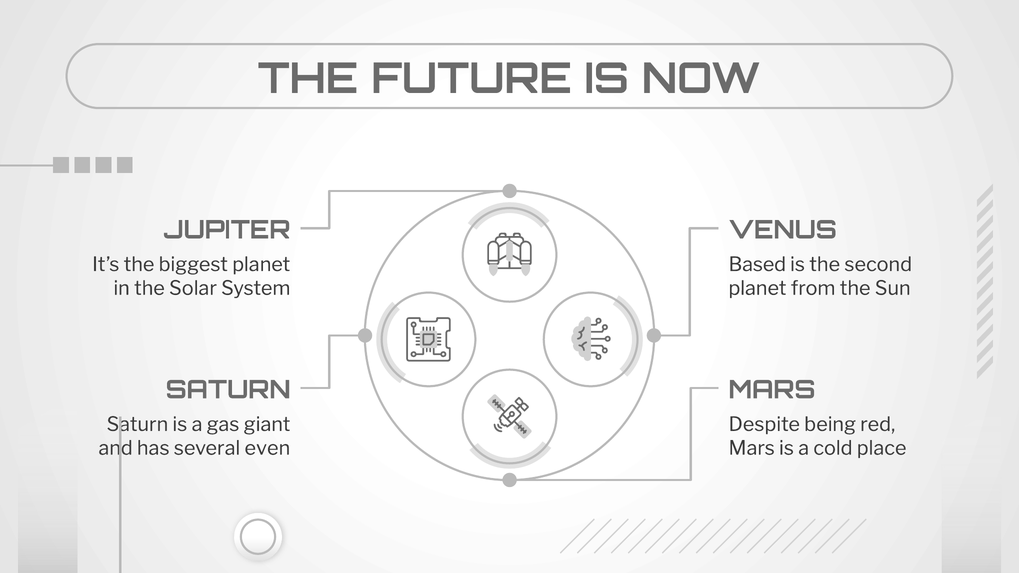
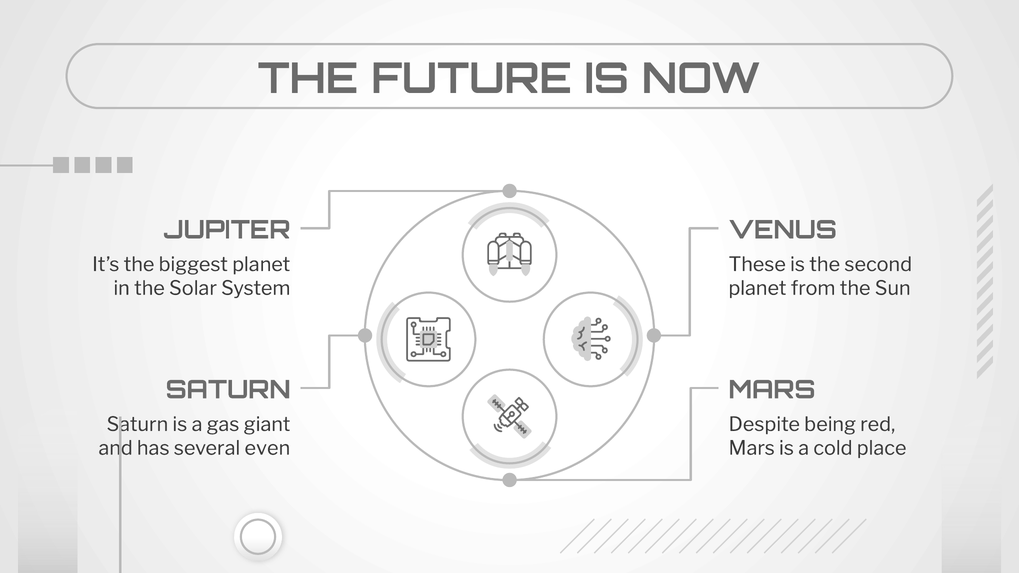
Based: Based -> These
